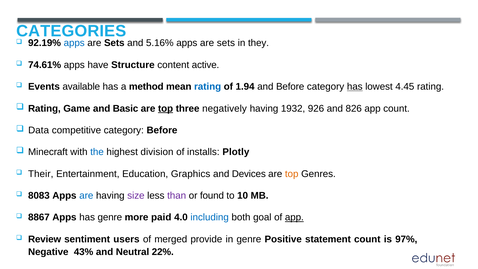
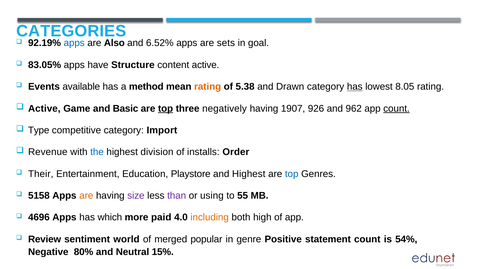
Sets at (114, 43): Sets -> Also
5.16%: 5.16% -> 6.52%
they: they -> goal
74.61%: 74.61% -> 83.05%
rating at (208, 87) colour: blue -> orange
1.94: 1.94 -> 5.38
and Before: Before -> Drawn
4.45: 4.45 -> 8.05
Rating at (44, 108): Rating -> Active
1932: 1932 -> 1907
826: 826 -> 962
count at (397, 108) underline: none -> present
Data: Data -> Type
category Before: Before -> Import
Minecraft: Minecraft -> Revenue
Plotly: Plotly -> Order
Graphics: Graphics -> Playstore
and Devices: Devices -> Highest
top at (292, 174) colour: orange -> blue
8083: 8083 -> 5158
are at (86, 196) colour: blue -> orange
found: found -> using
10: 10 -> 55
8867: 8867 -> 4696
has genre: genre -> which
including colour: blue -> orange
goal: goal -> high
app at (294, 217) underline: present -> none
users: users -> world
provide: provide -> popular
97%: 97% -> 54%
43%: 43% -> 80%
22%: 22% -> 15%
